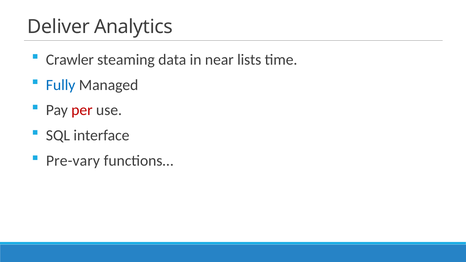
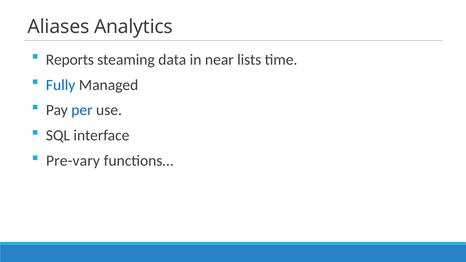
Deliver: Deliver -> Aliases
Crawler: Crawler -> Reports
per colour: red -> blue
